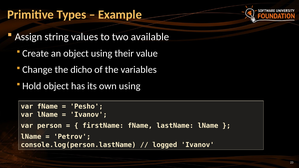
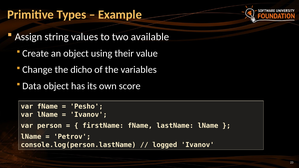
Hold: Hold -> Data
own using: using -> score
